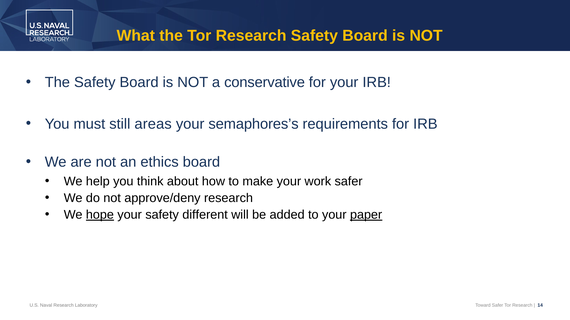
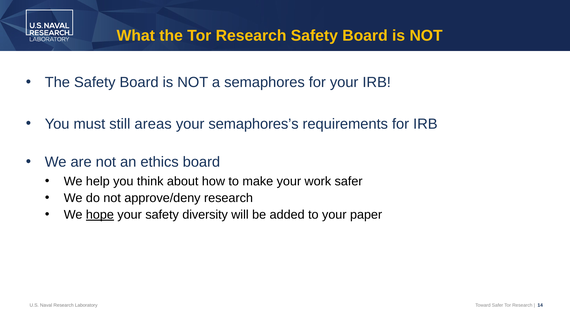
conservative: conservative -> semaphores
different: different -> diversity
paper underline: present -> none
